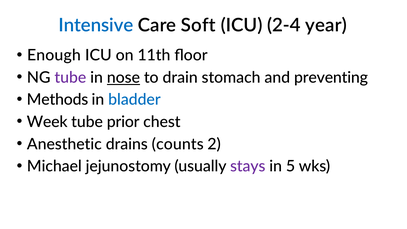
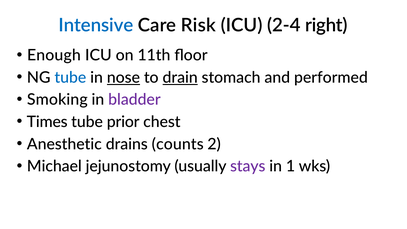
Soft: Soft -> Risk
year: year -> right
tube at (70, 78) colour: purple -> blue
drain underline: none -> present
preventing: preventing -> performed
Methods: Methods -> Smoking
bladder colour: blue -> purple
Week: Week -> Times
5: 5 -> 1
